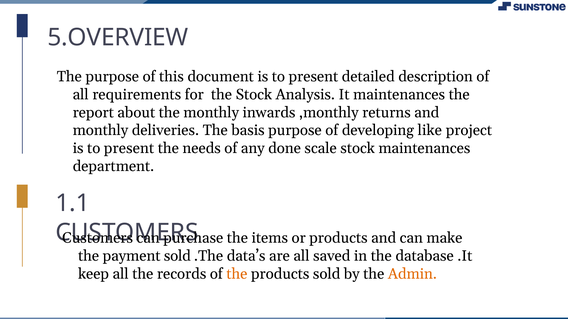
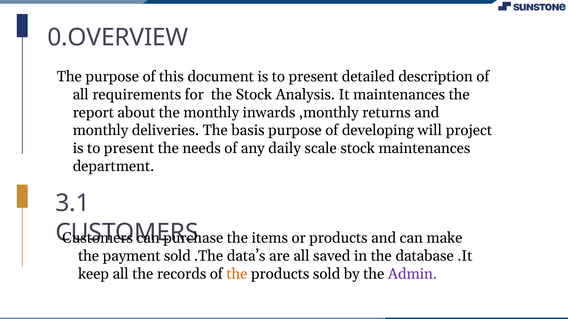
5.OVERVIEW: 5.OVERVIEW -> 0.OVERVIEW
like: like -> will
done: done -> daily
1.1: 1.1 -> 3.1
Admin colour: orange -> purple
